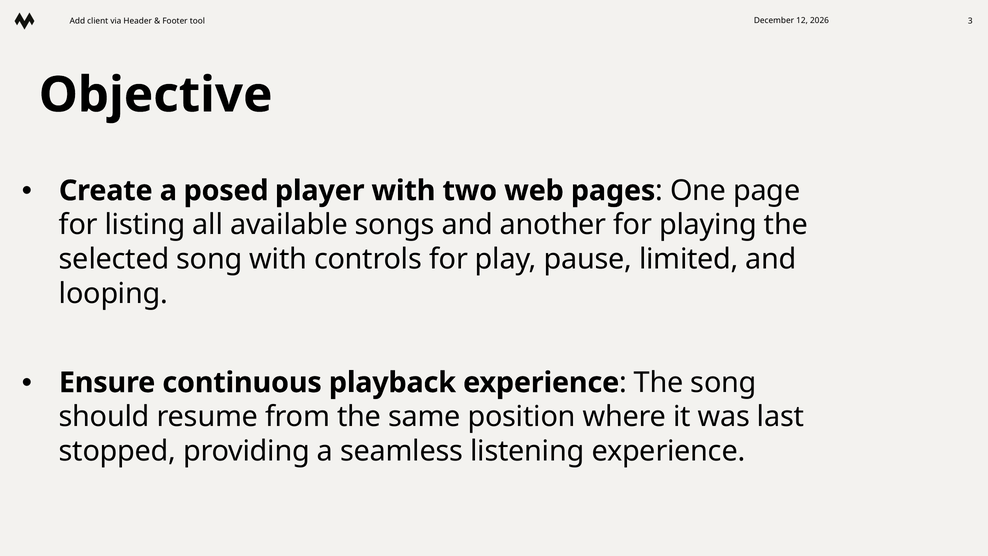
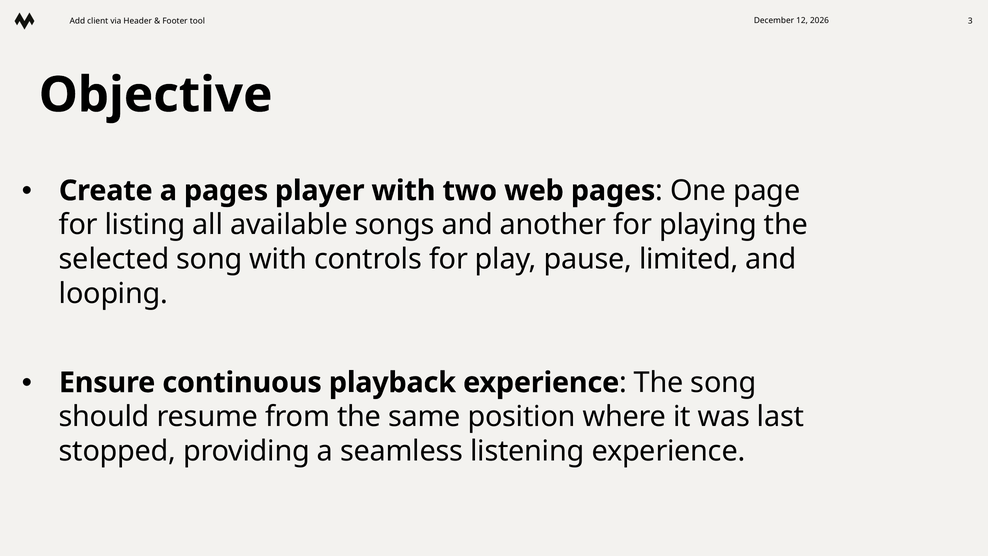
a posed: posed -> pages
